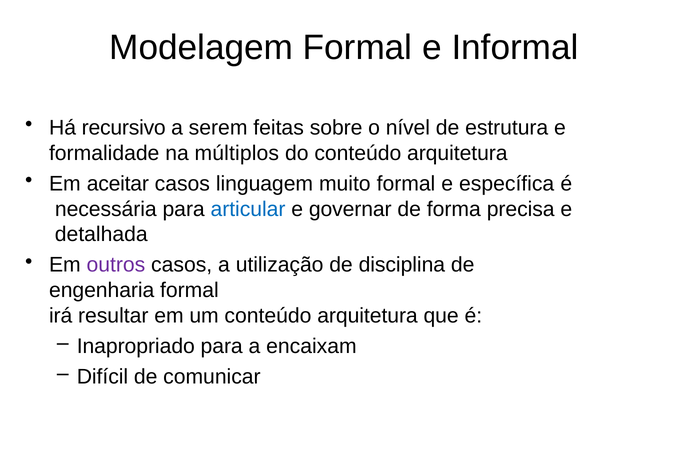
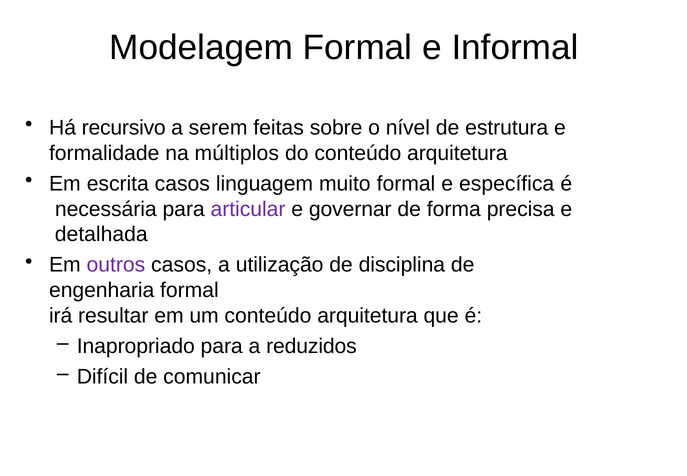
aceitar: aceitar -> escrita
articular colour: blue -> purple
encaixam: encaixam -> reduzidos
